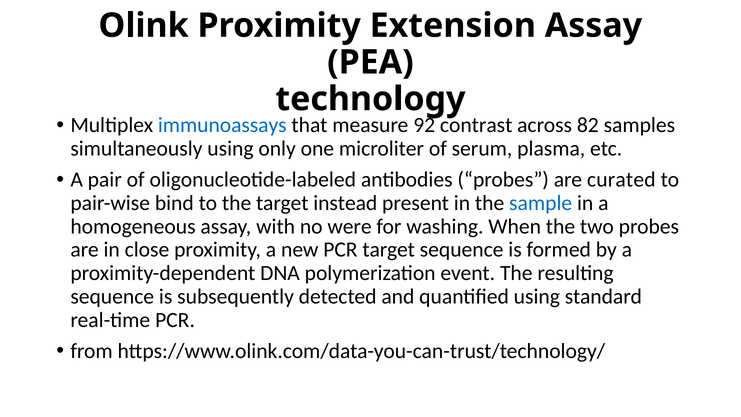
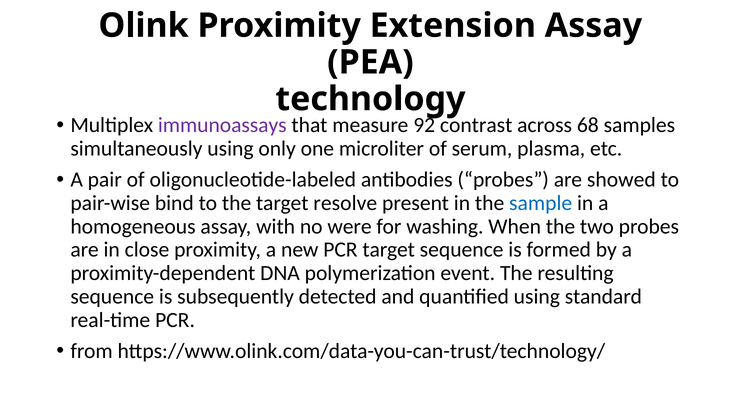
immunoassays colour: blue -> purple
82: 82 -> 68
curated: curated -> showed
instead: instead -> resolve
